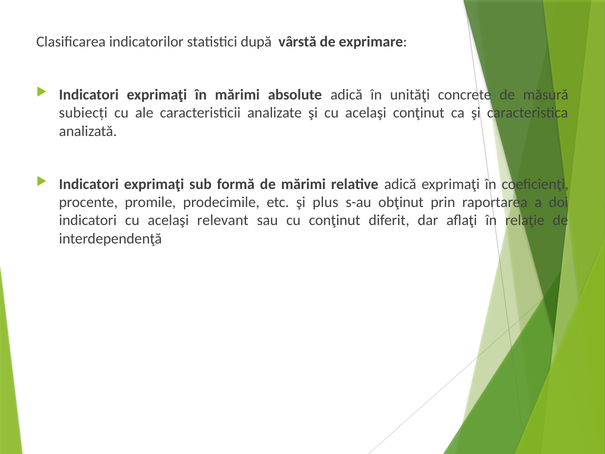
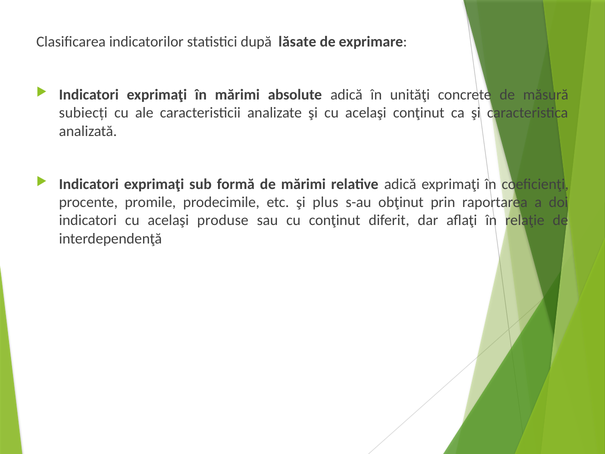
vârstă: vârstă -> lăsate
relevant: relevant -> produse
